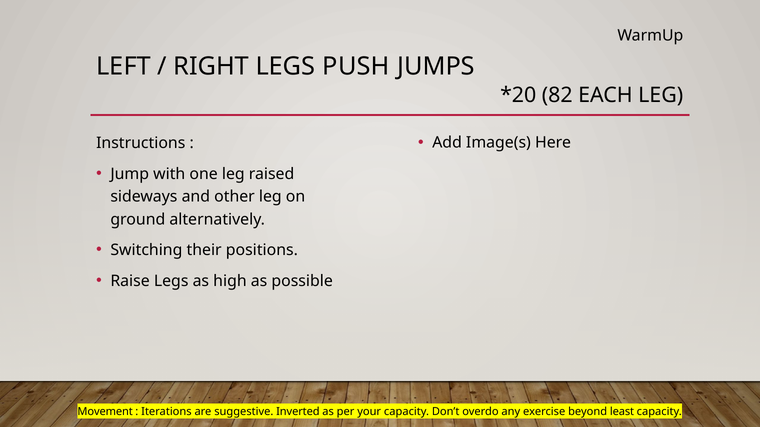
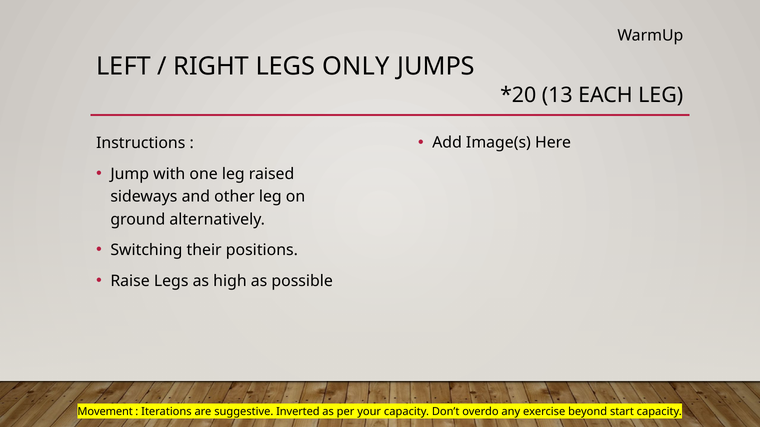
PUSH: PUSH -> ONLY
82: 82 -> 13
least: least -> start
